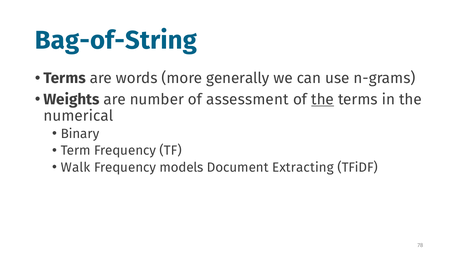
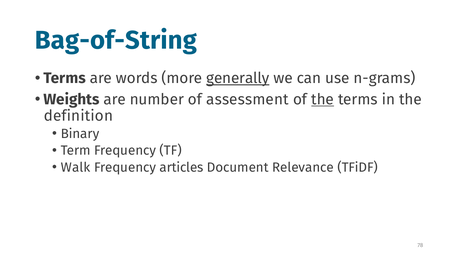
generally underline: none -> present
numerical: numerical -> definition
models: models -> articles
Extracting: Extracting -> Relevance
